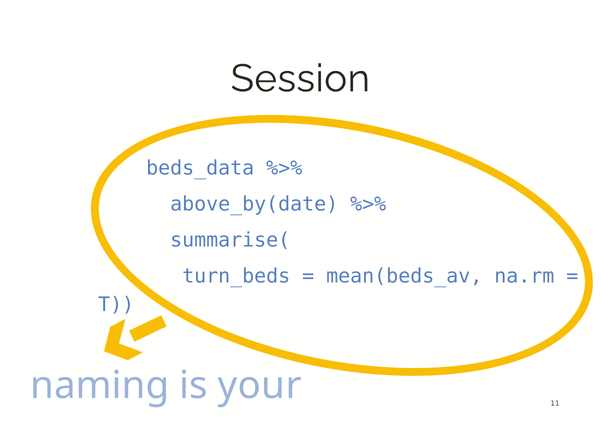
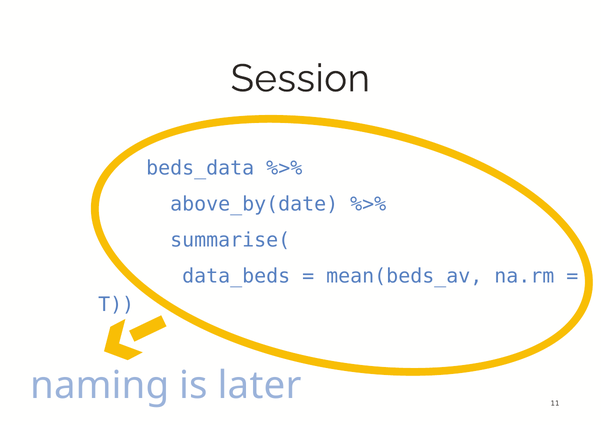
turn_beds: turn_beds -> data_beds
your: your -> later
